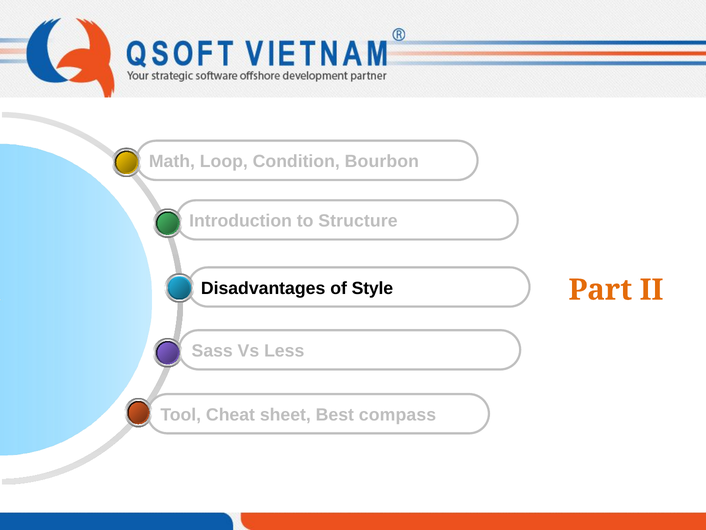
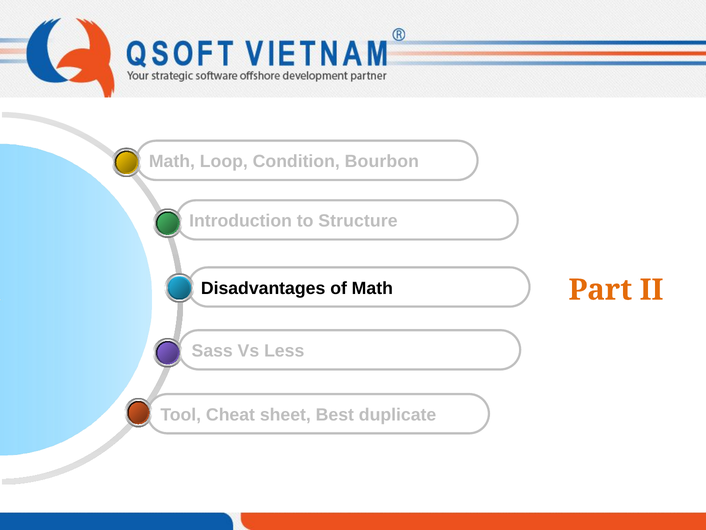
of Style: Style -> Math
compass: compass -> duplicate
